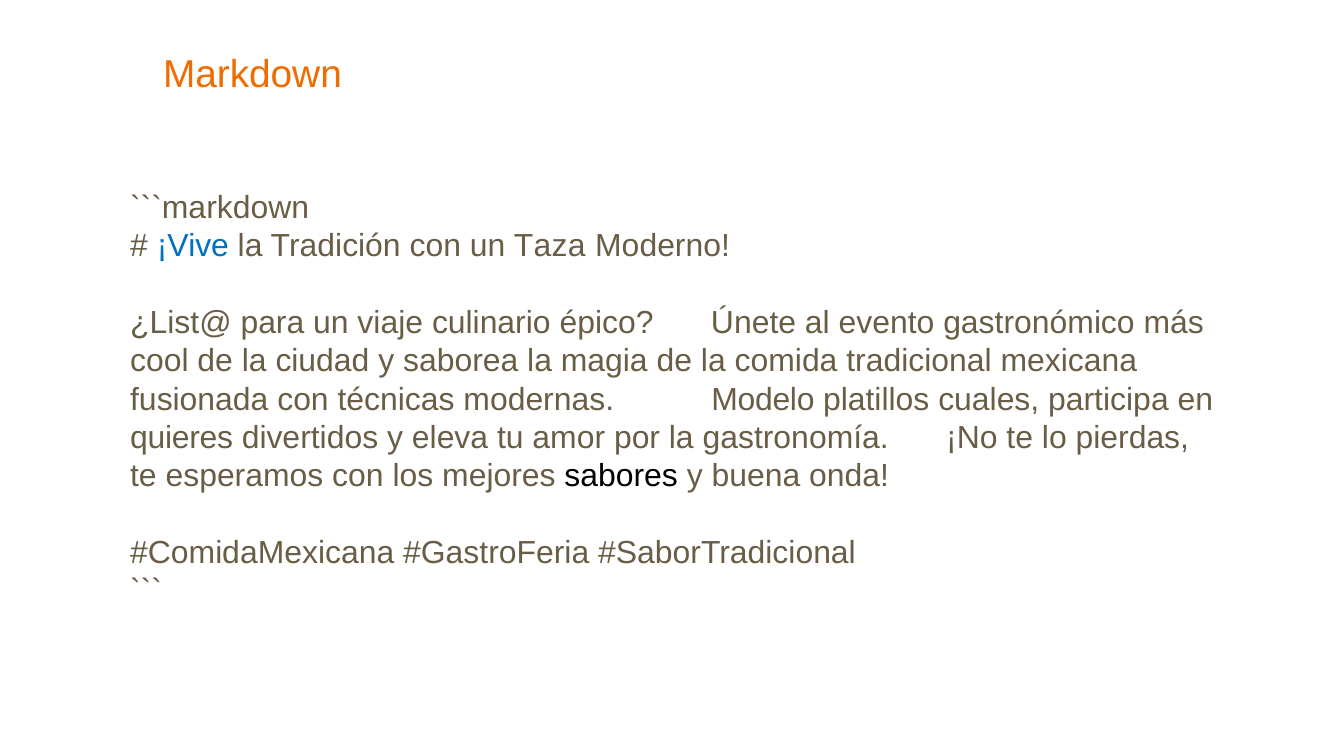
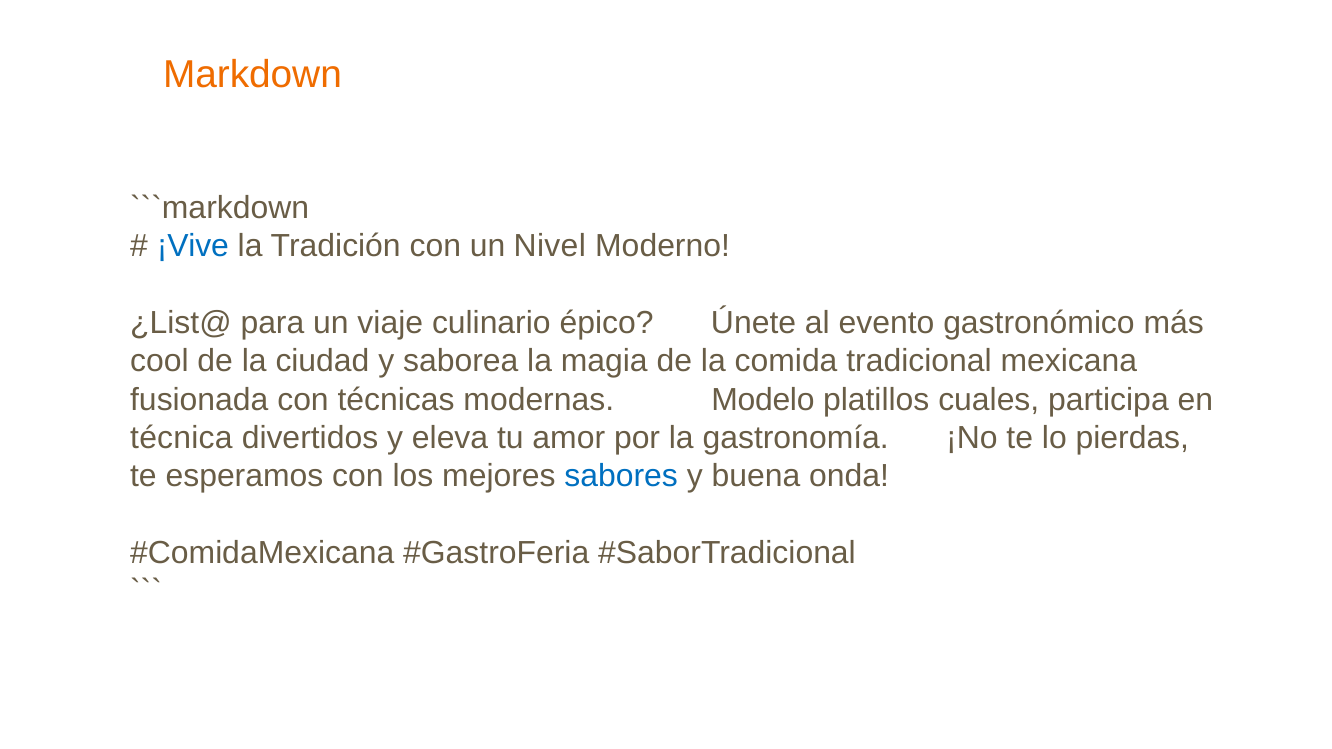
Taza: Taza -> Nivel
quieres: quieres -> técnica
sabores colour: black -> blue
